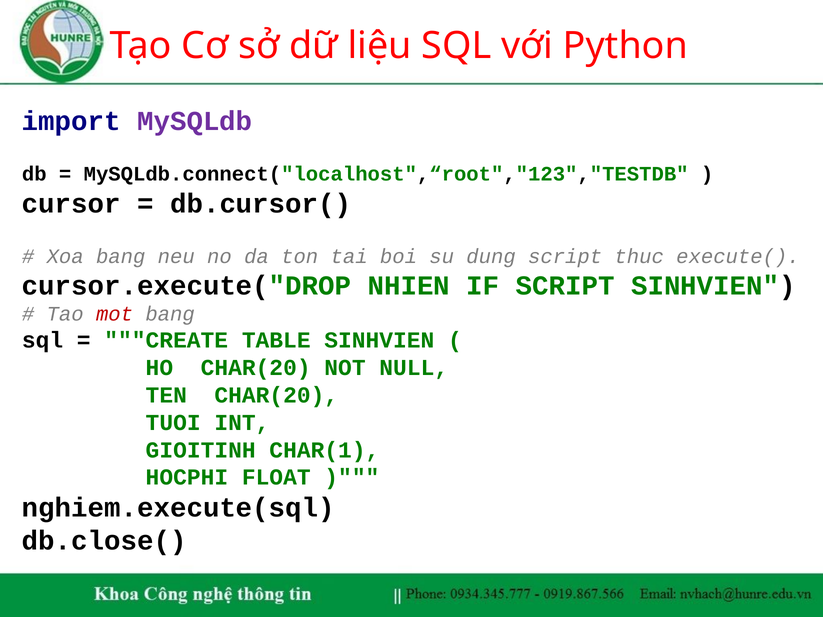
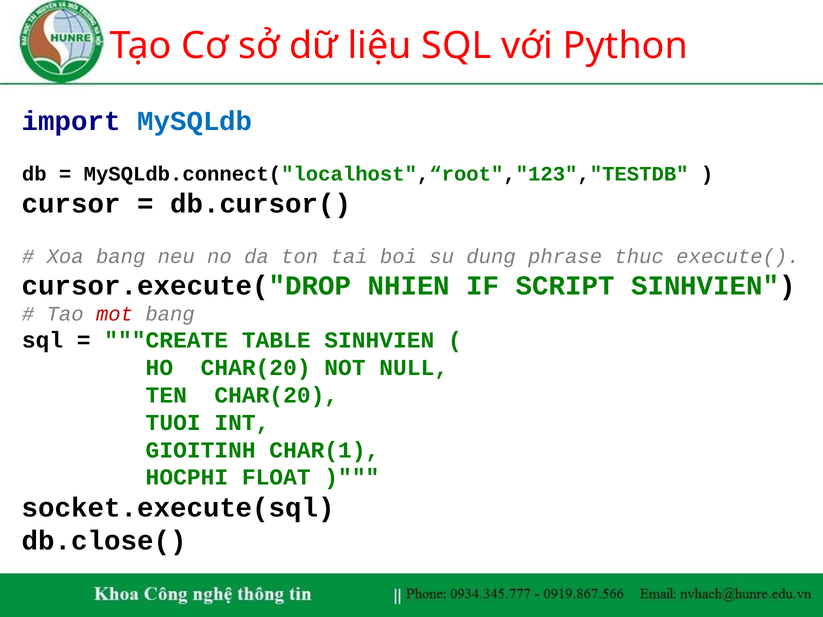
MySQLdb colour: purple -> blue
dung script: script -> phrase
nghiem.execute(sql: nghiem.execute(sql -> socket.execute(sql
